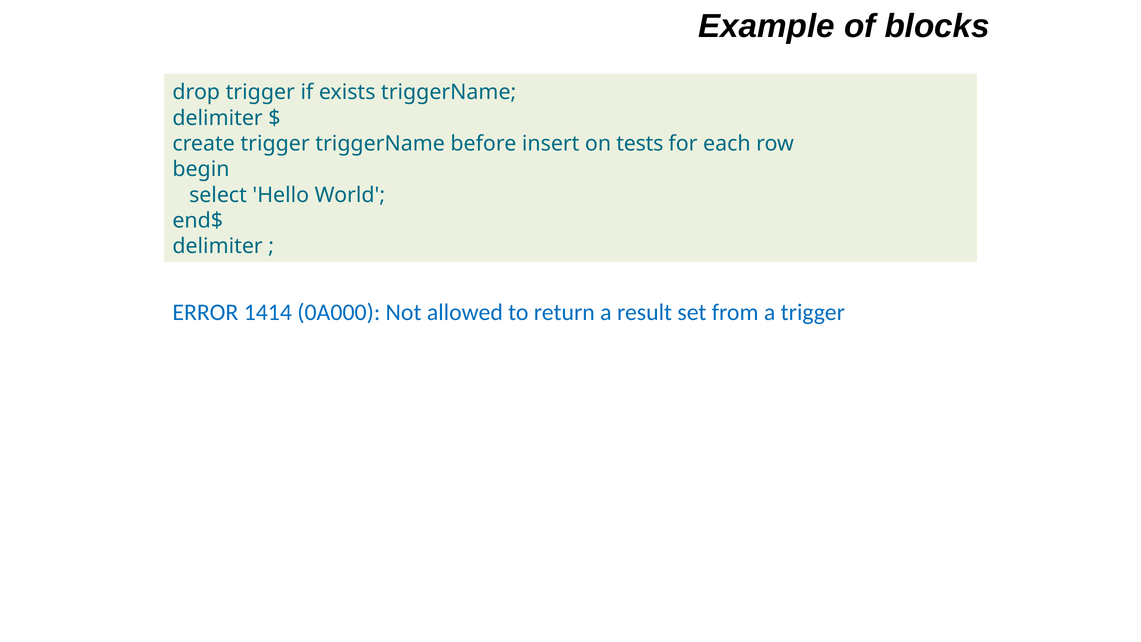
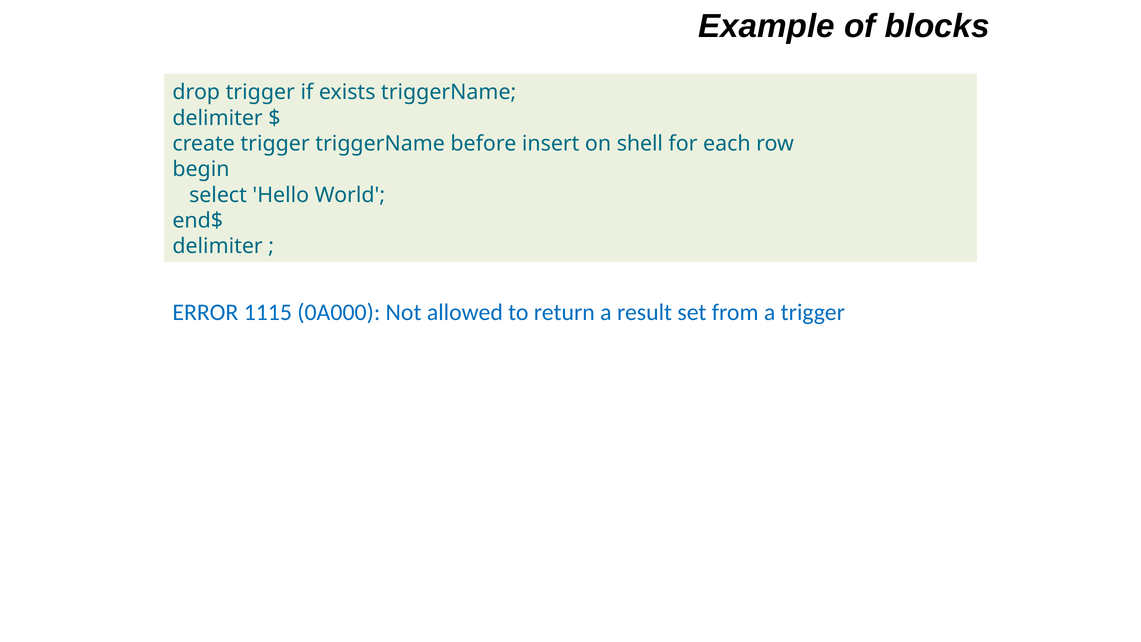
tests: tests -> shell
1414: 1414 -> 1115
